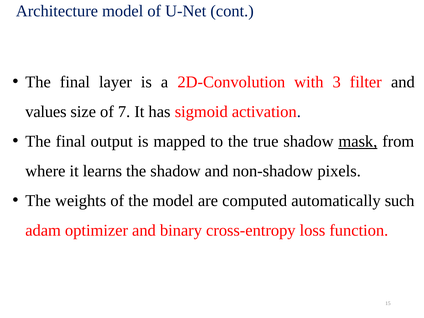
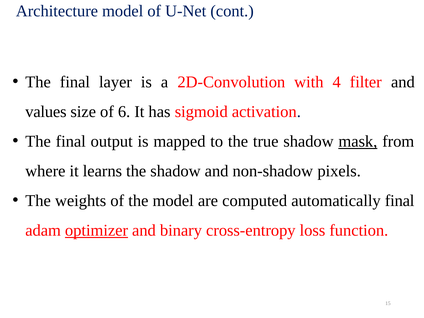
3: 3 -> 4
7: 7 -> 6
automatically such: such -> final
optimizer underline: none -> present
